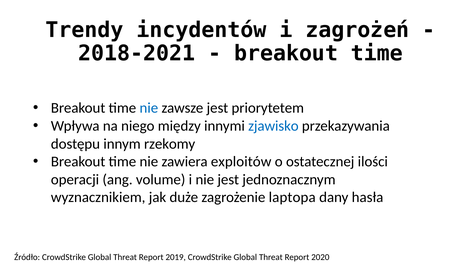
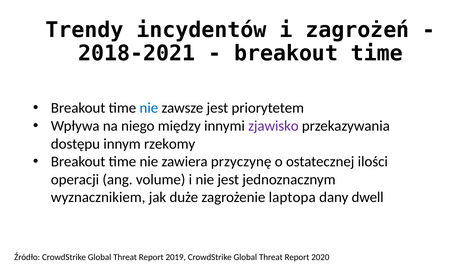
zjawisko colour: blue -> purple
exploitów: exploitów -> przyczynę
hasła: hasła -> dwell
